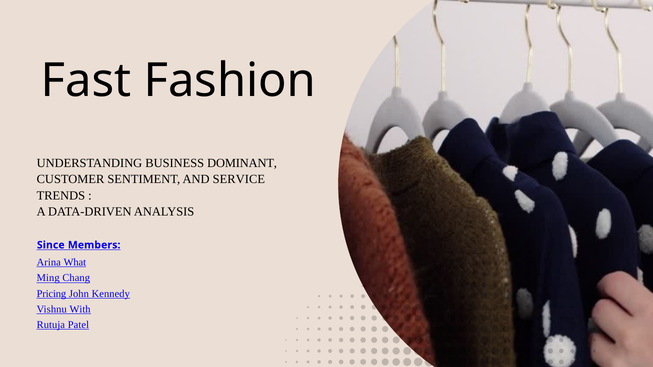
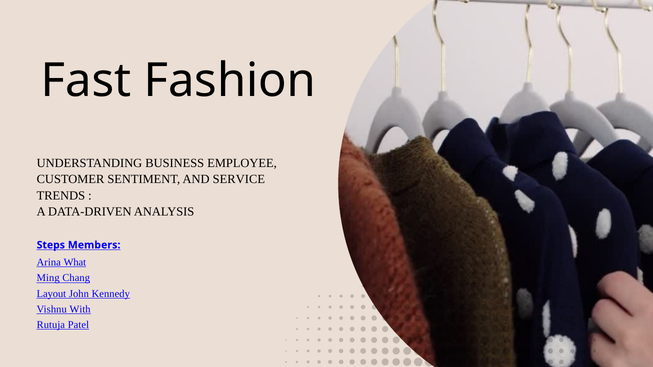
DOMINANT: DOMINANT -> EMPLOYEE
Since: Since -> Steps
Pricing: Pricing -> Layout
